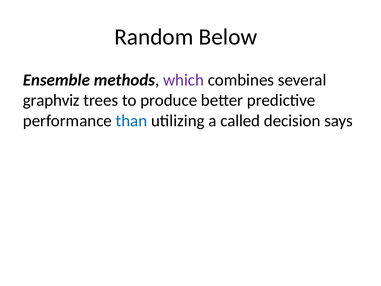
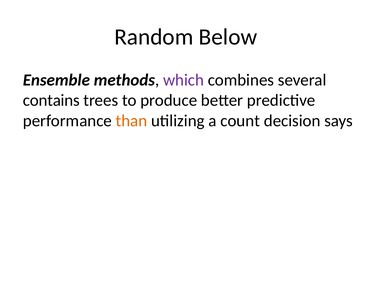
graphviz: graphviz -> contains
than colour: blue -> orange
called: called -> count
